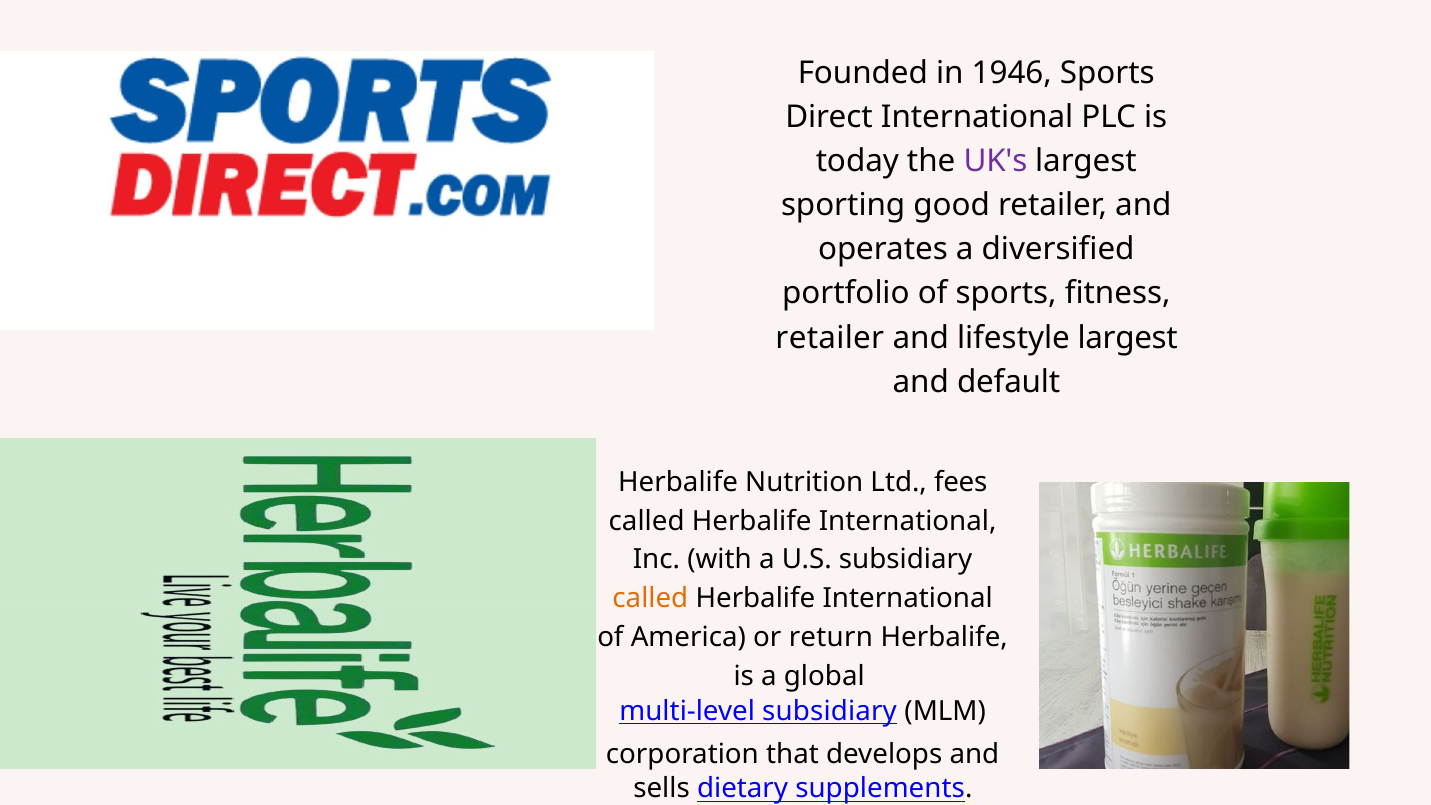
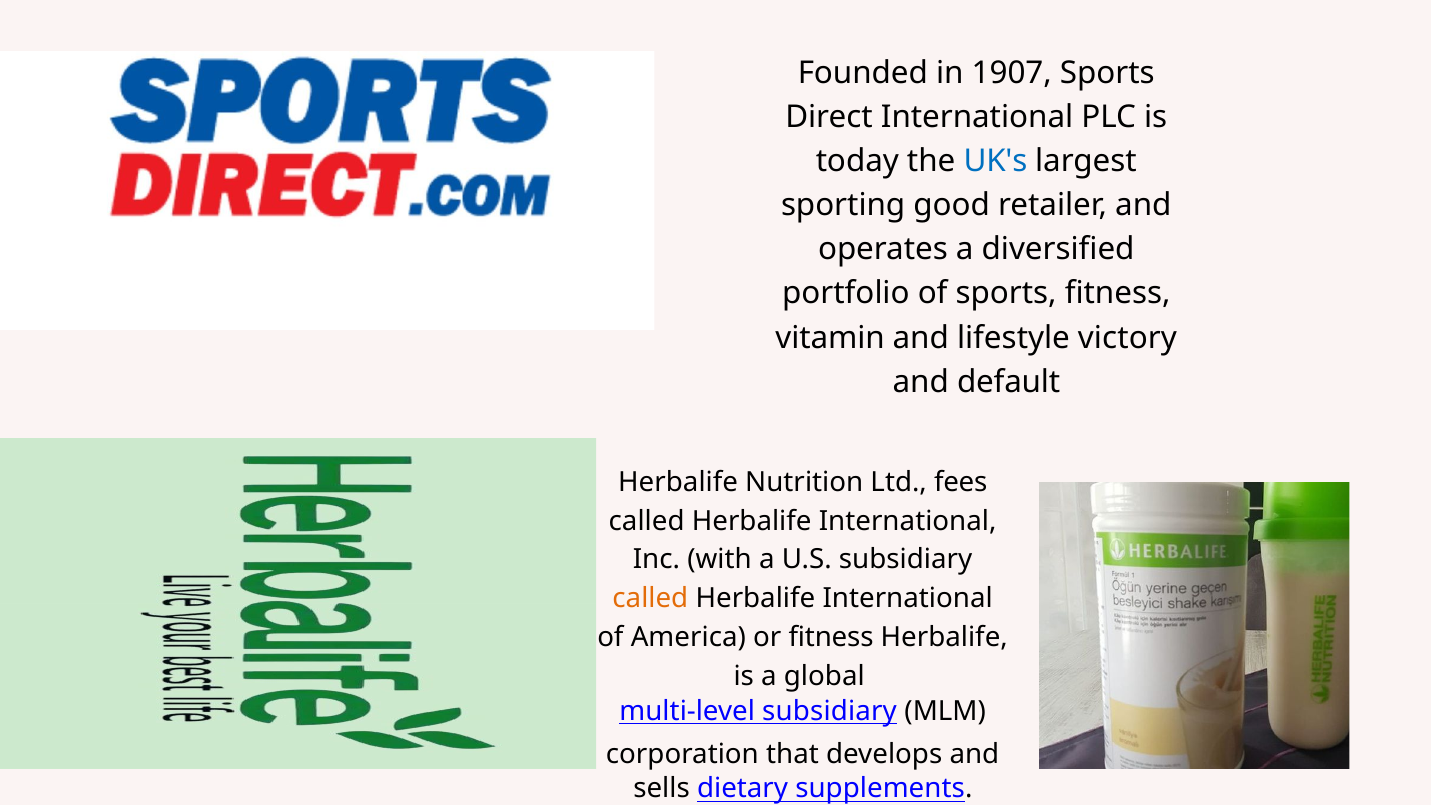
1946: 1946 -> 1907
UK's colour: purple -> blue
retailer at (830, 338): retailer -> vitamin
lifestyle largest: largest -> victory
or return: return -> fitness
